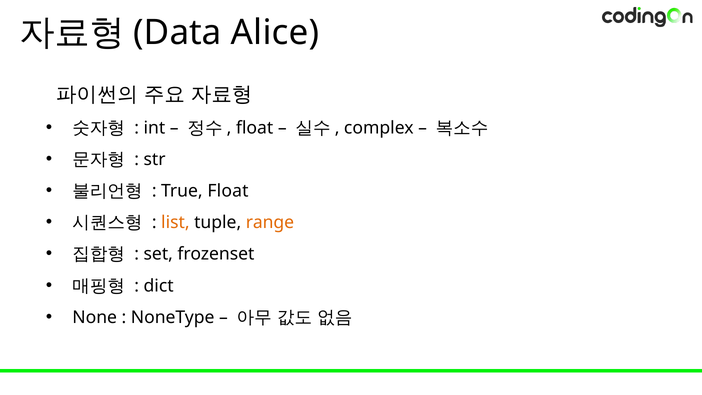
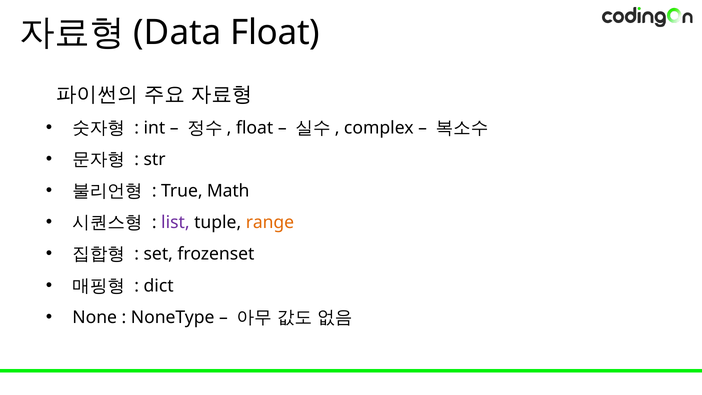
Alice at (275, 33): Alice -> Float
True Float: Float -> Math
list colour: orange -> purple
